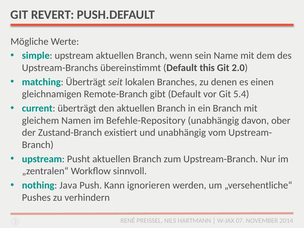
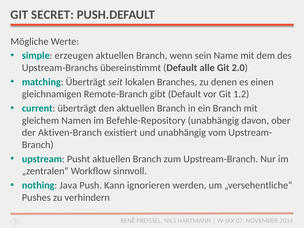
REVERT: REVERT -> SECRET
simple upstream: upstream -> erzeugen
this: this -> alle
5.4: 5.4 -> 1.2
Zustand-Branch: Zustand-Branch -> Aktiven-Branch
